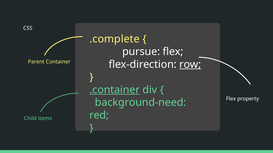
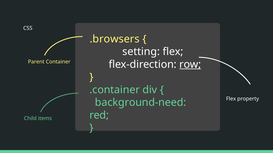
.complete: .complete -> .browsers
pursue: pursue -> setting
.container underline: present -> none
